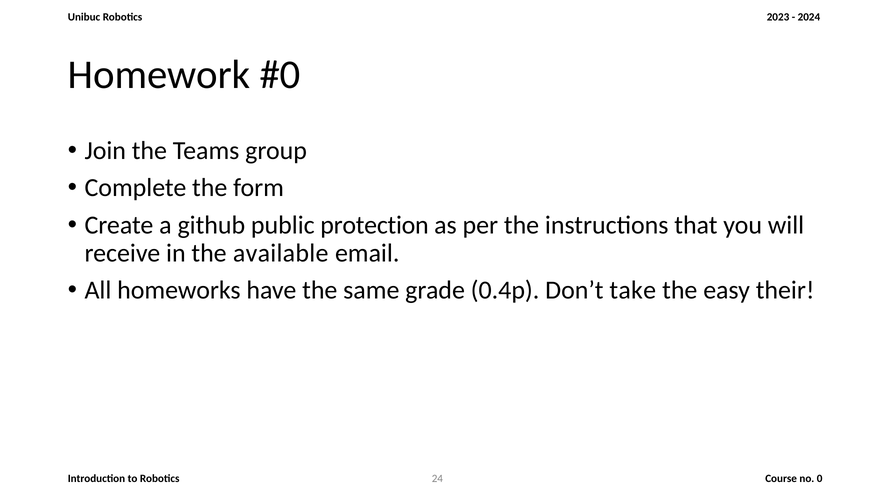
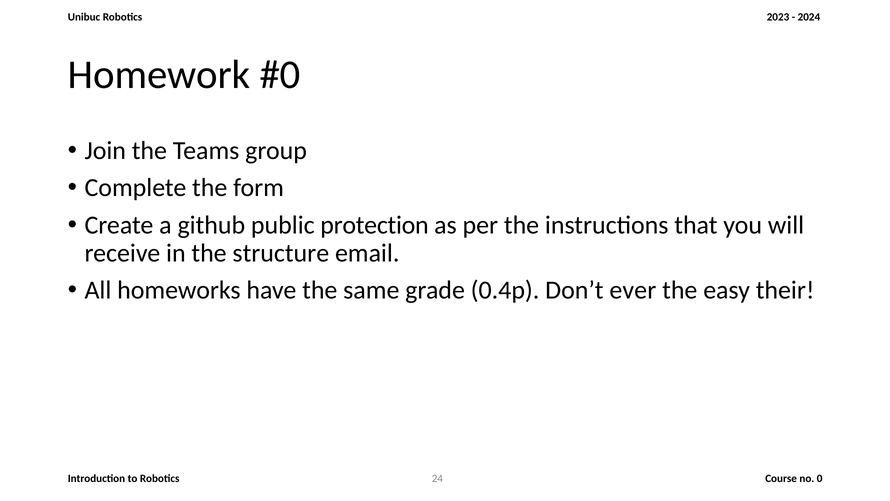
available: available -> structure
take: take -> ever
